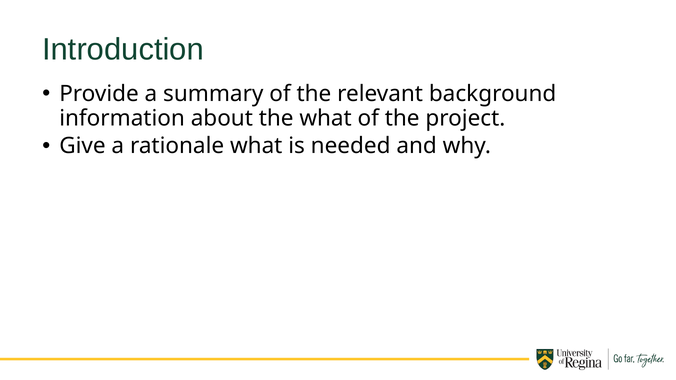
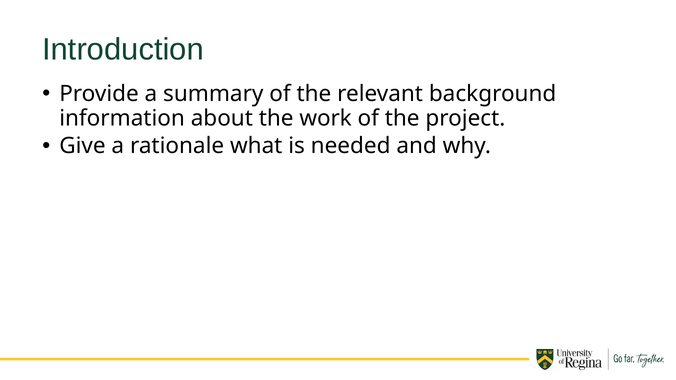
the what: what -> work
